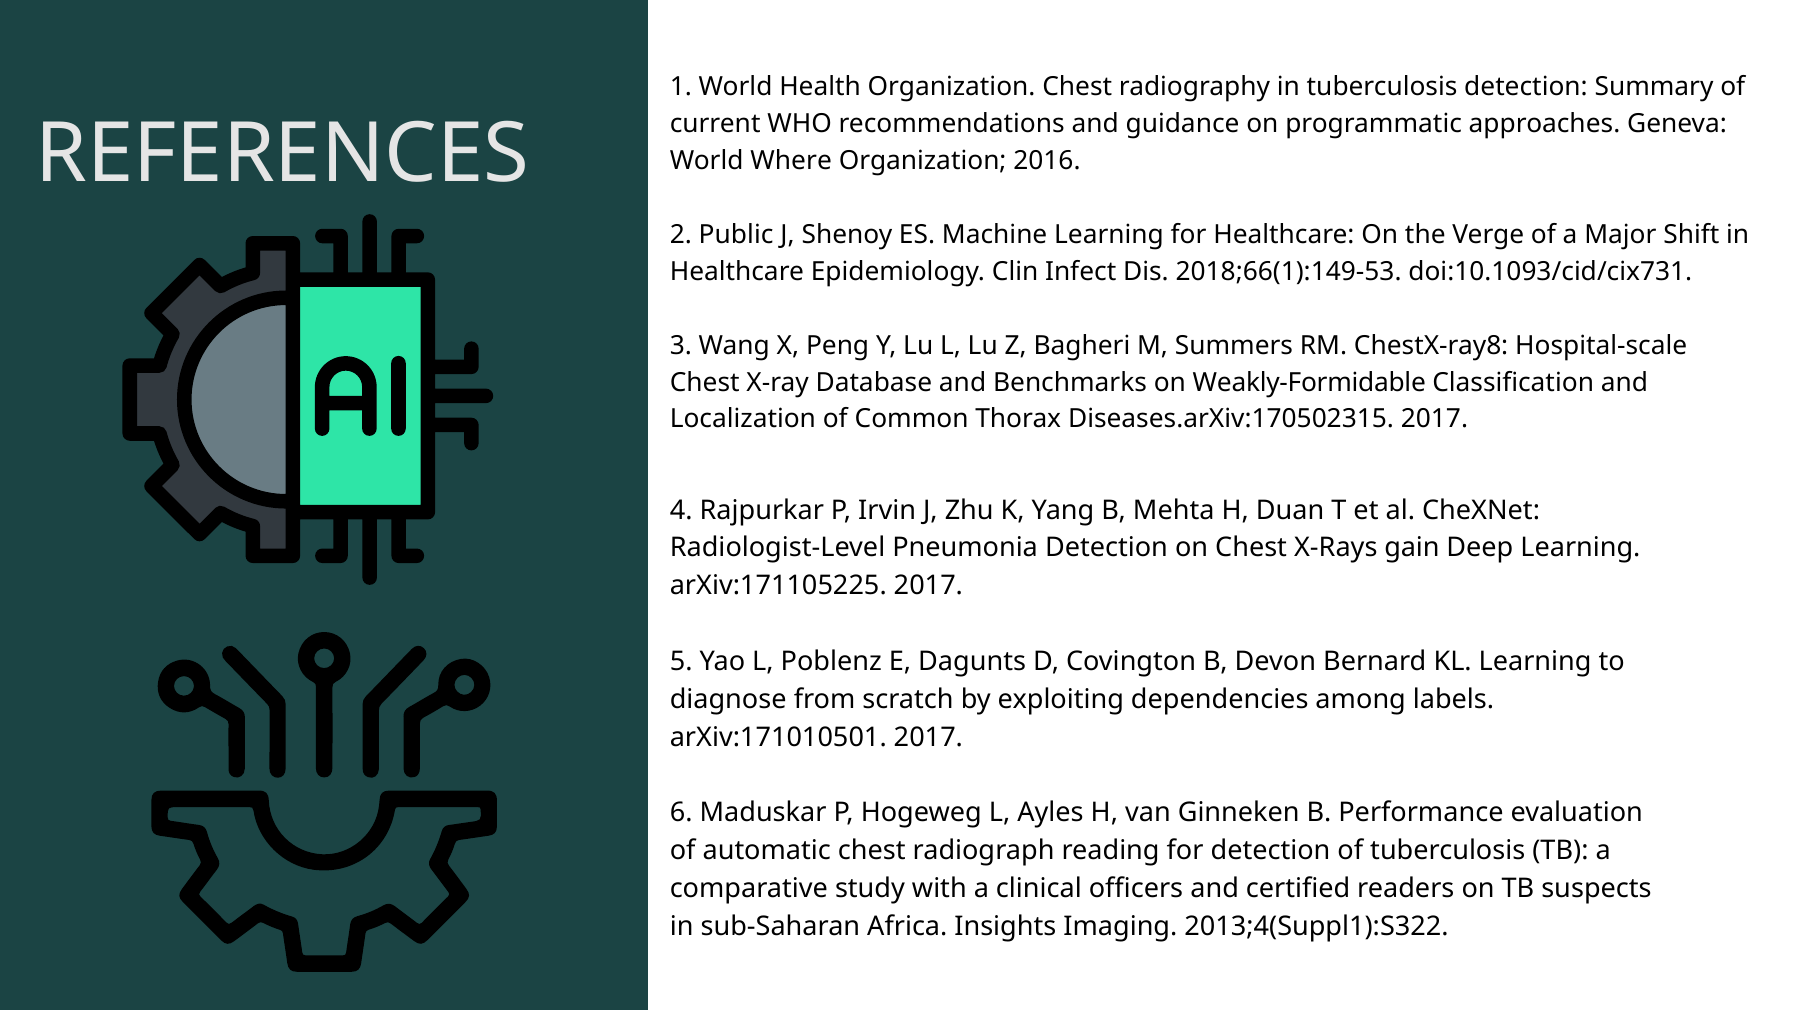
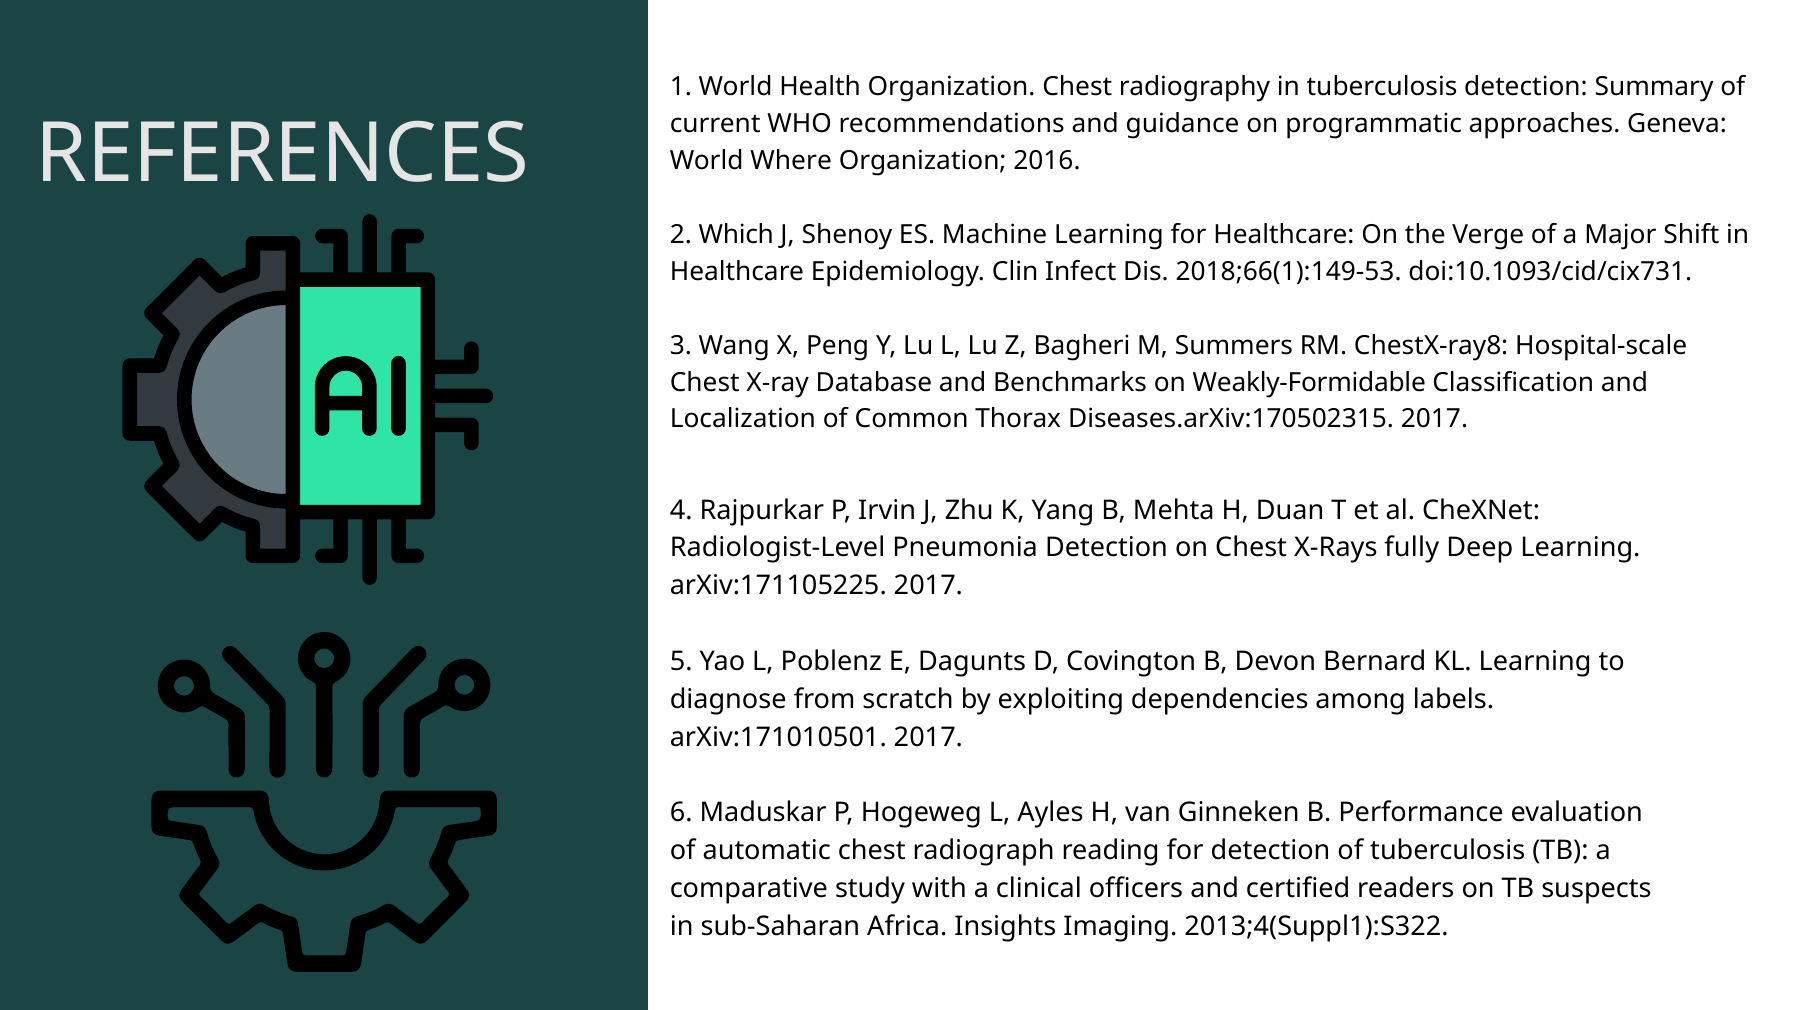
Public: Public -> Which
gain: gain -> fully
